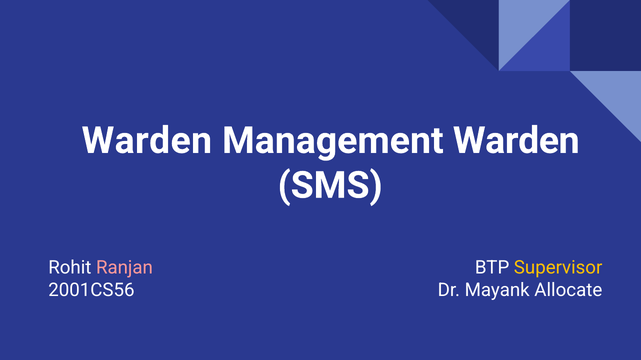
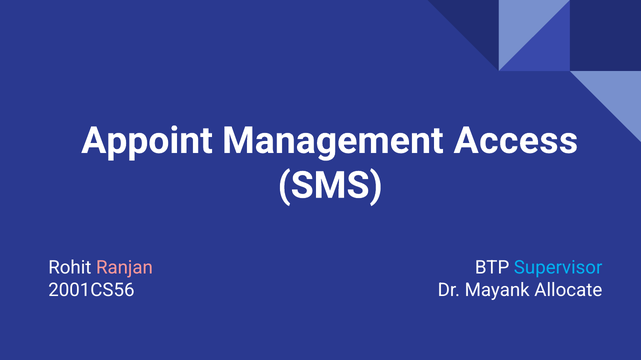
Warden at (147, 141): Warden -> Appoint
Management Warden: Warden -> Access
Supervisor colour: yellow -> light blue
